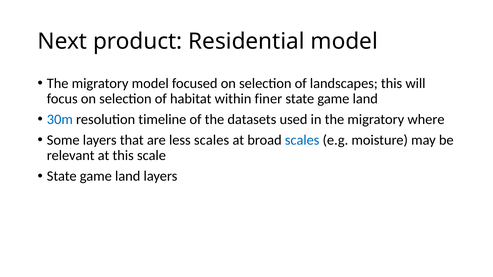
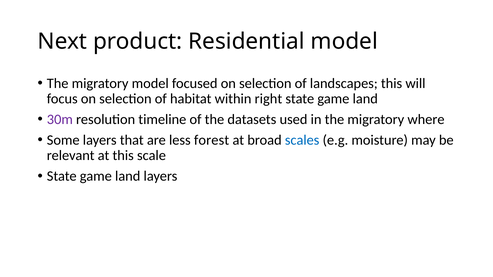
finer: finer -> right
30m colour: blue -> purple
less scales: scales -> forest
